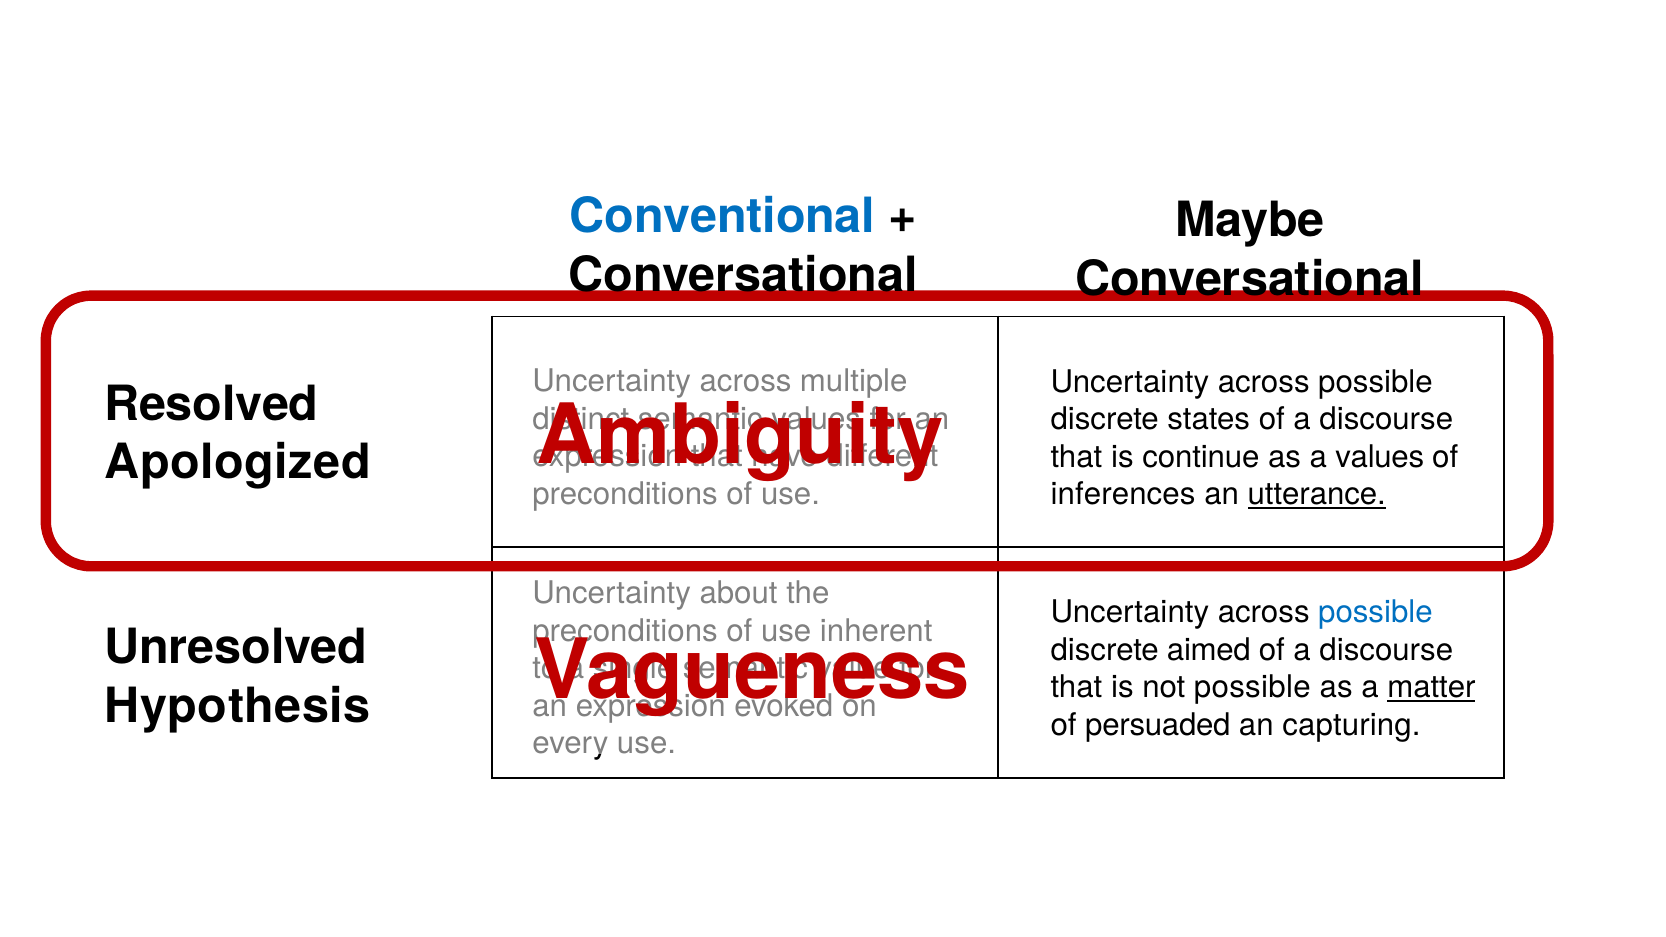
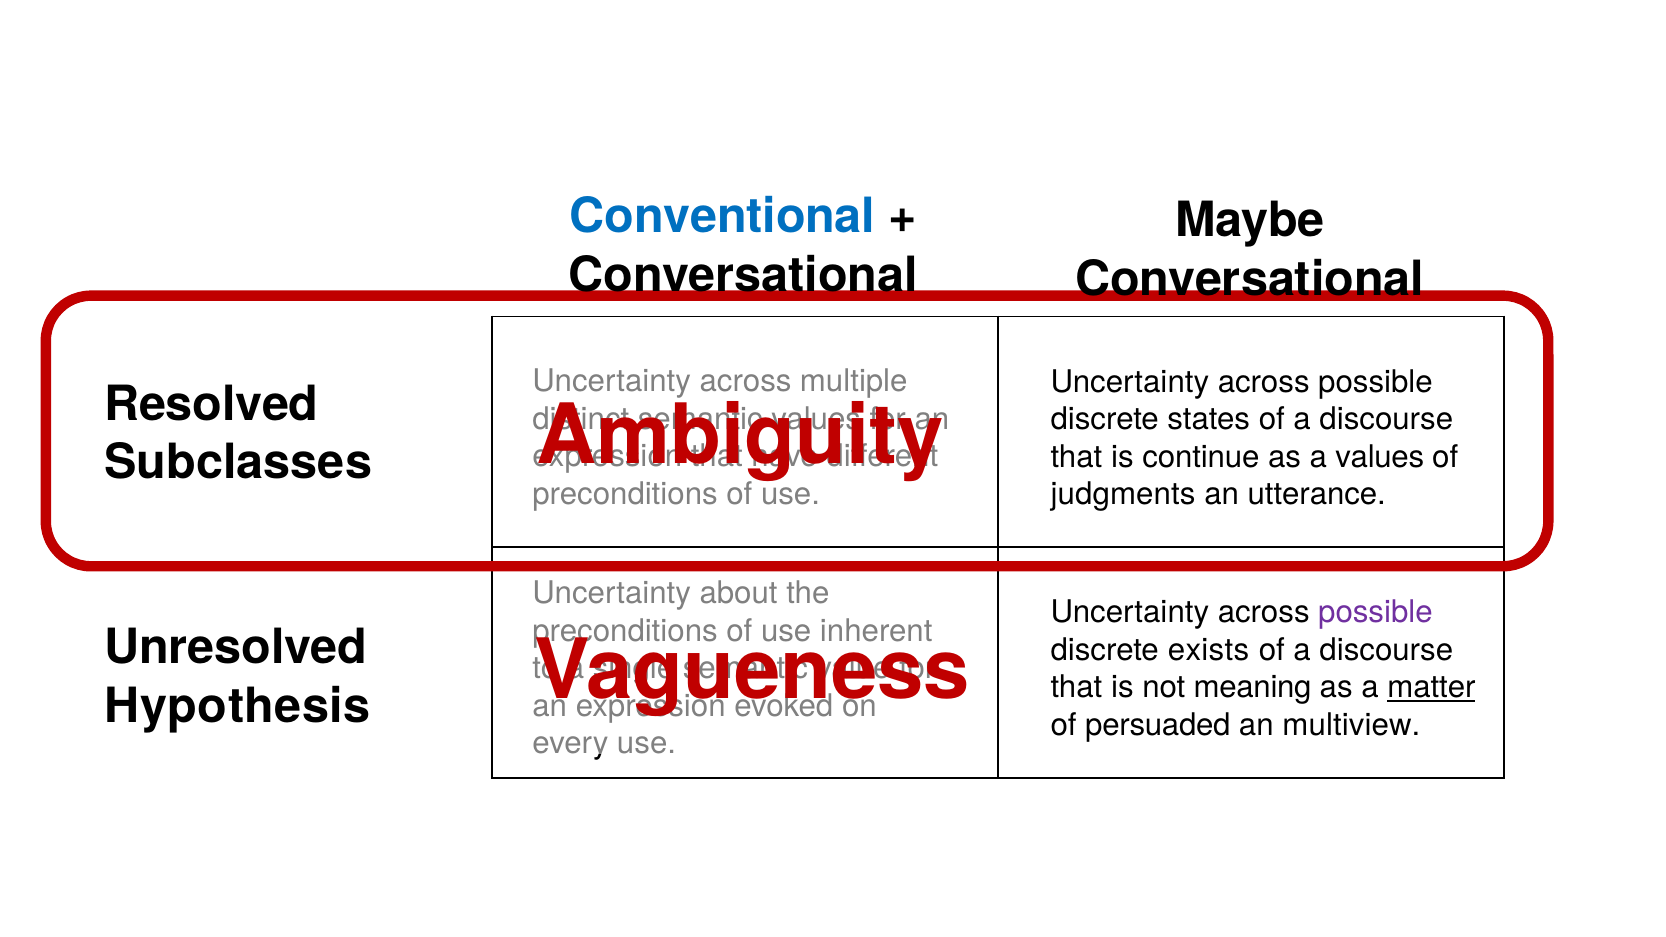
Apologized: Apologized -> Subclasses
inferences: inferences -> judgments
utterance underline: present -> none
possible at (1375, 612) colour: blue -> purple
aimed: aimed -> exists
not possible: possible -> meaning
capturing: capturing -> multiview
